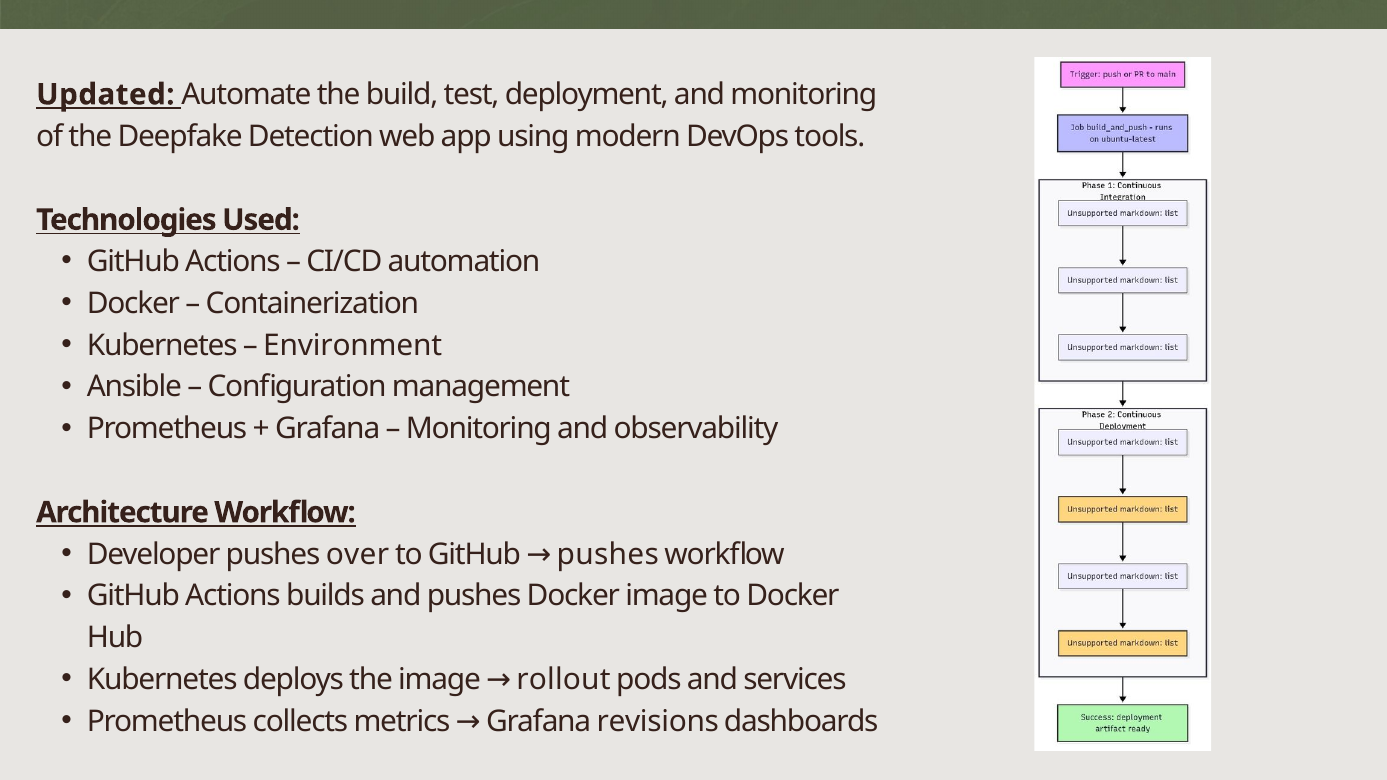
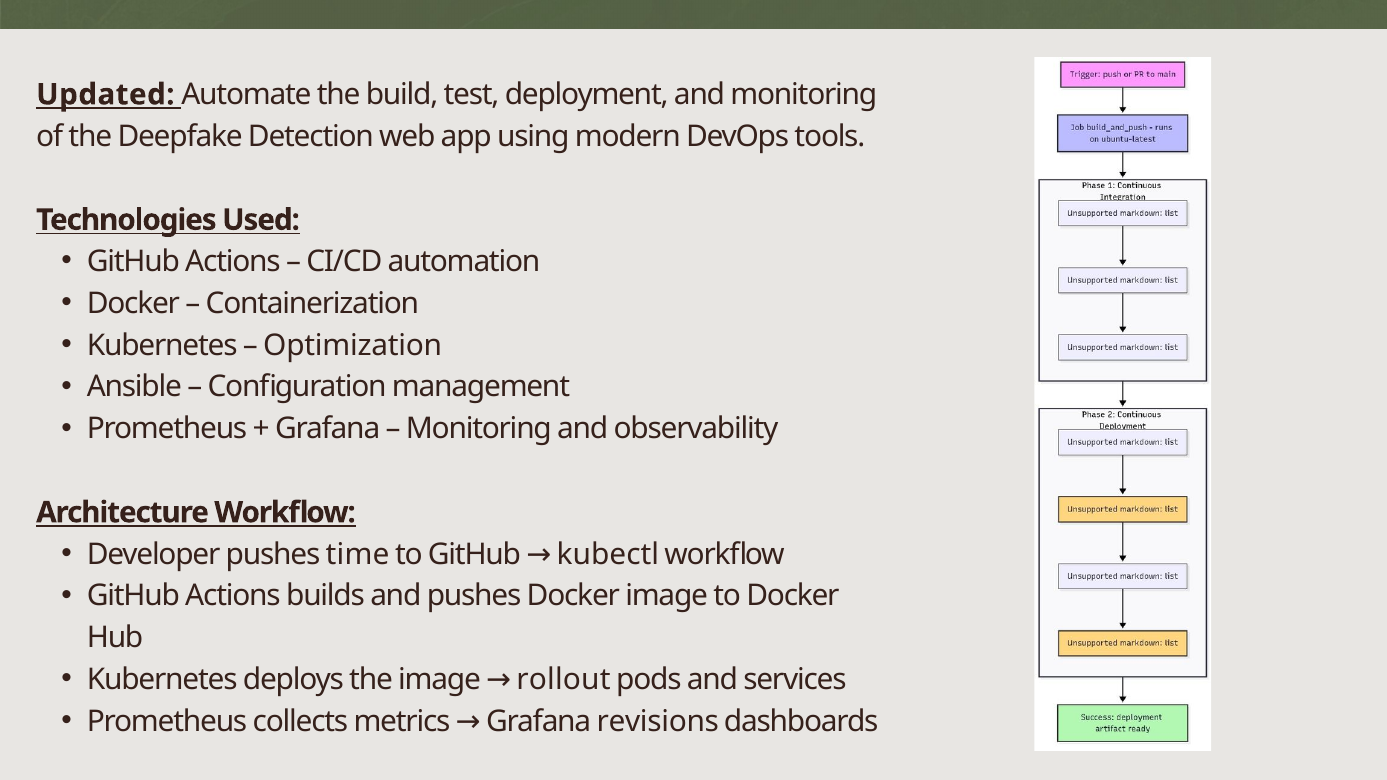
Environment: Environment -> Optimization
over: over -> time
GitHub pushes: pushes -> kubectl
